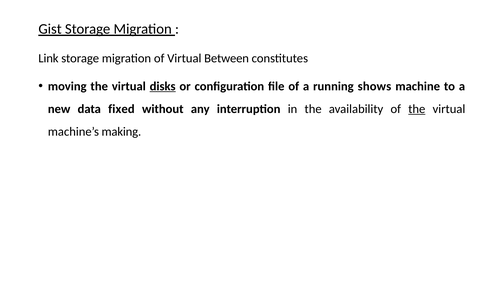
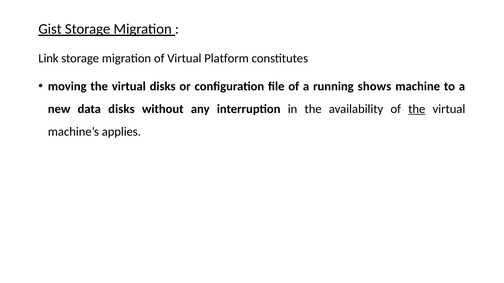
Between: Between -> Platform
disks at (163, 86) underline: present -> none
data fixed: fixed -> disks
making: making -> applies
